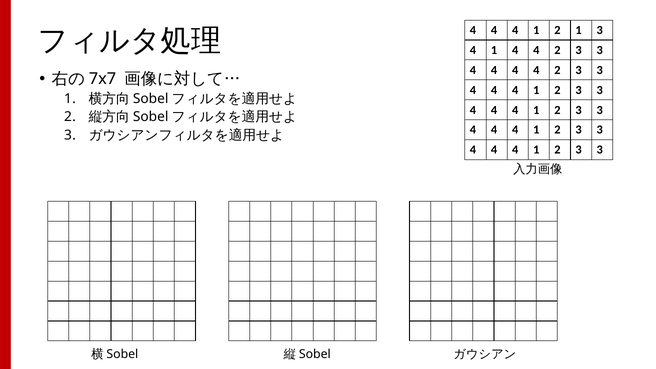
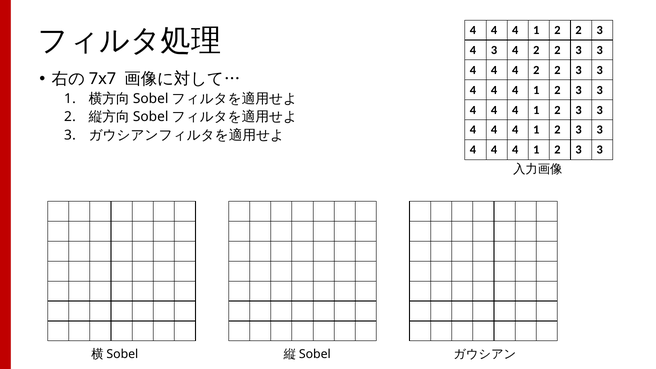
1 2 1: 1 -> 2
1 at (494, 50): 1 -> 3
4 at (536, 50): 4 -> 2
4 4 4 4: 4 -> 2
